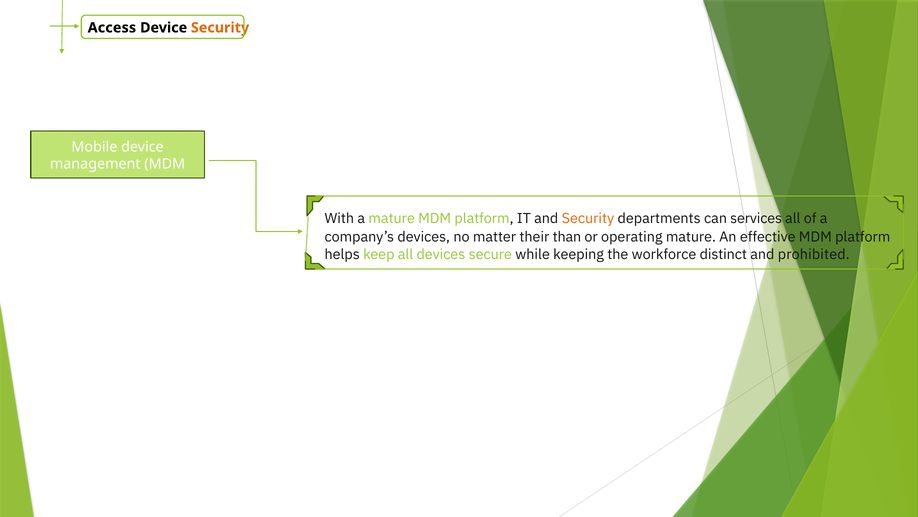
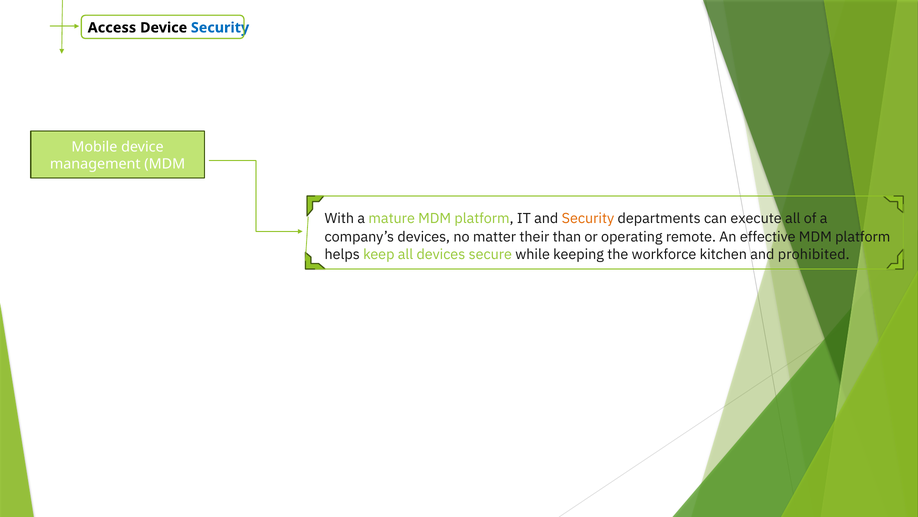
Security at (220, 28) colour: orange -> blue
services: services -> execute
operating mature: mature -> remote
distinct: distinct -> kitchen
